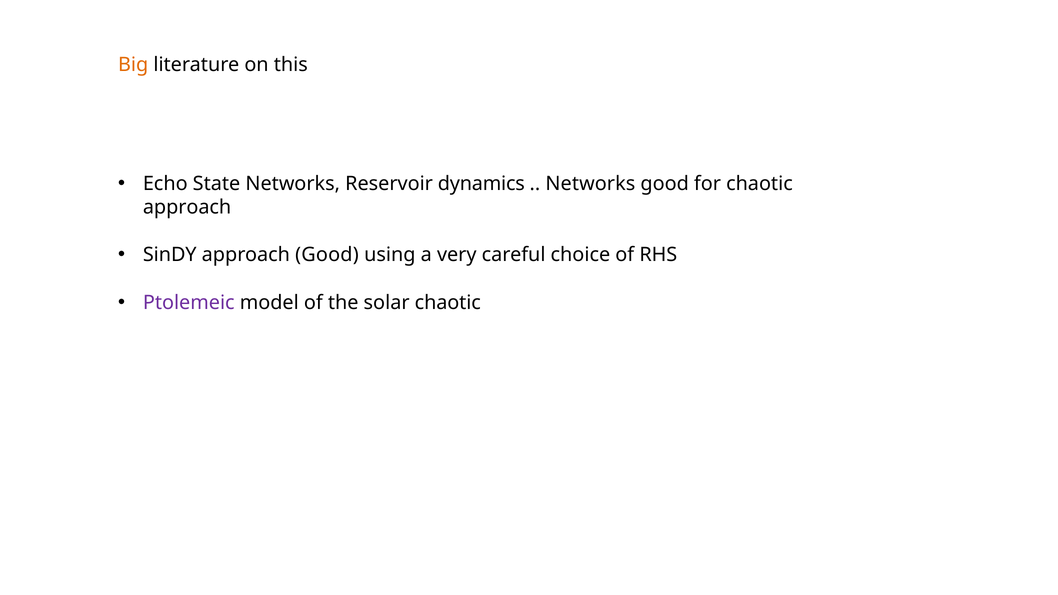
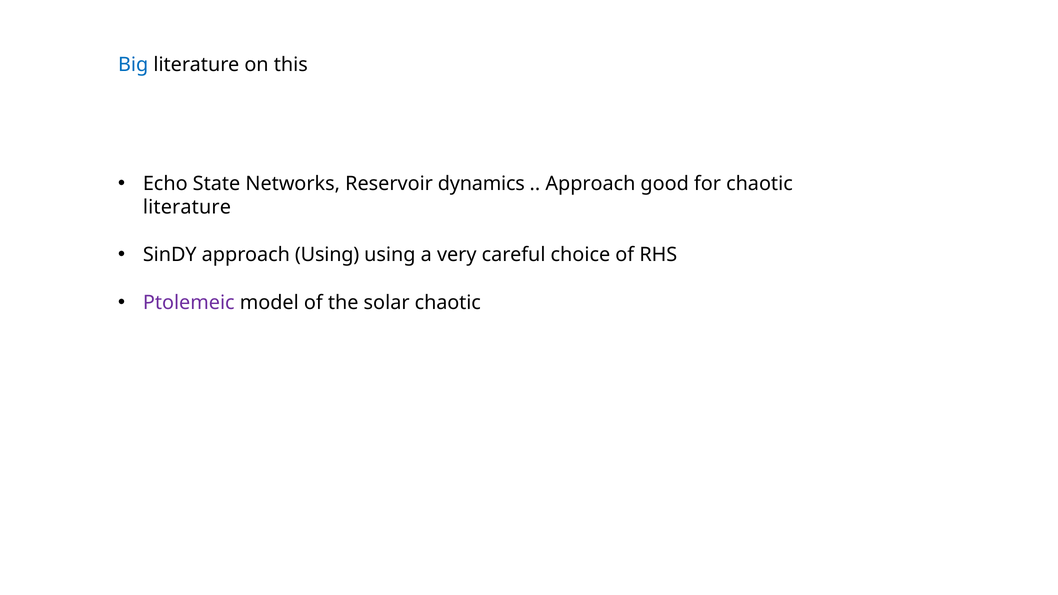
Big colour: orange -> blue
Networks at (590, 184): Networks -> Approach
approach at (187, 207): approach -> literature
approach Good: Good -> Using
